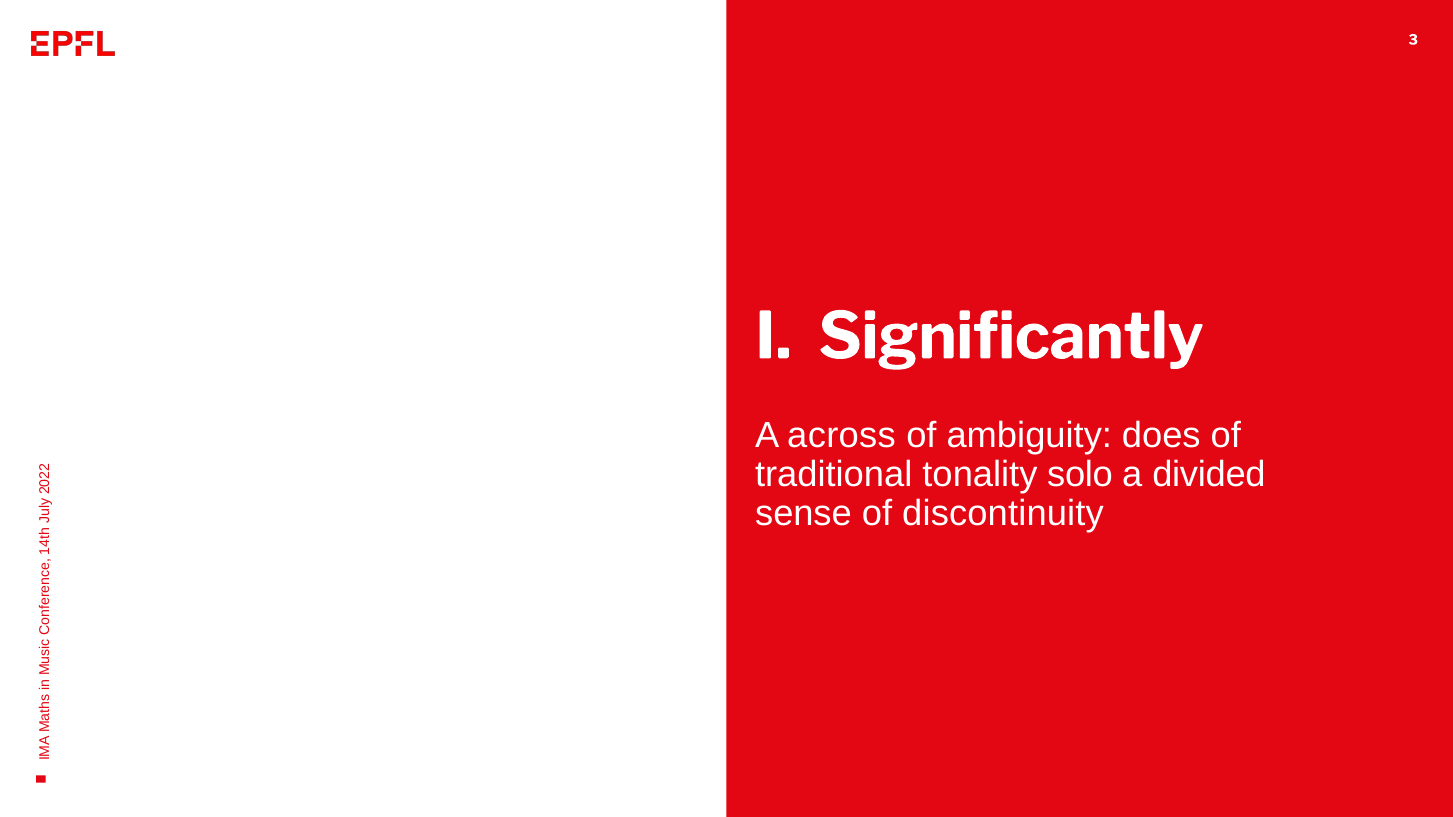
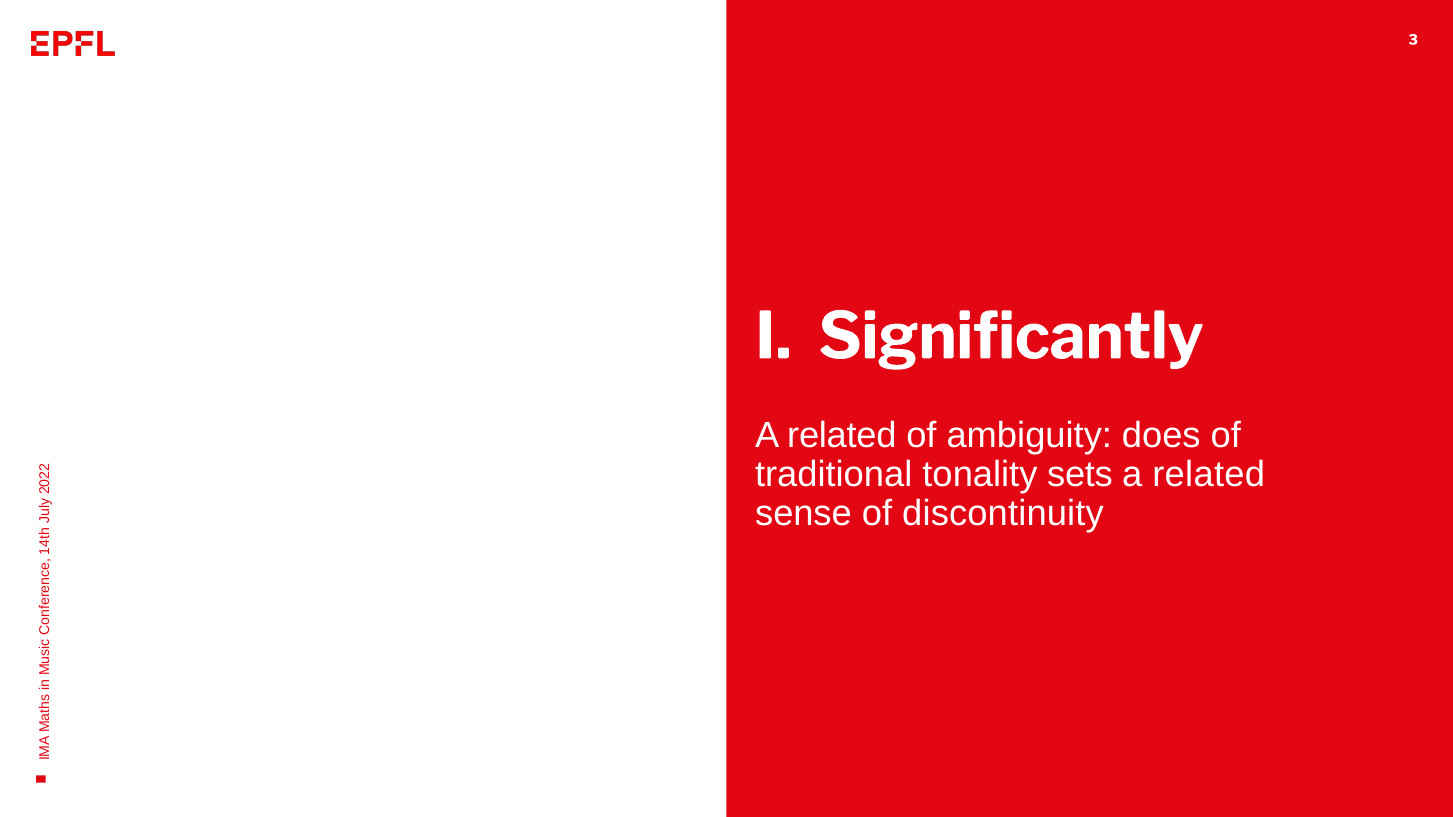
across at (842, 435): across -> related
solo: solo -> sets
divided at (1209, 475): divided -> related
